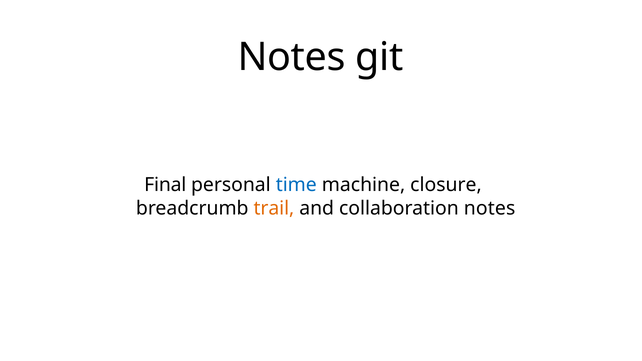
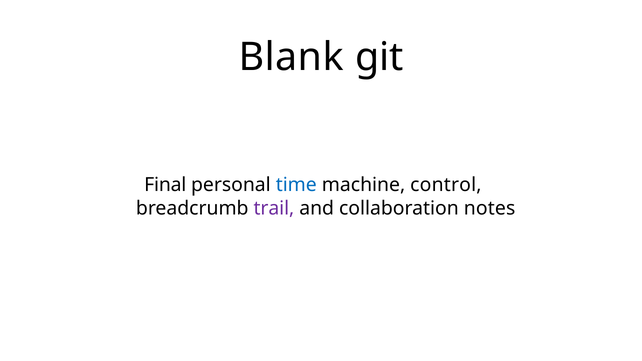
Notes at (292, 57): Notes -> Blank
closure: closure -> control
trail colour: orange -> purple
